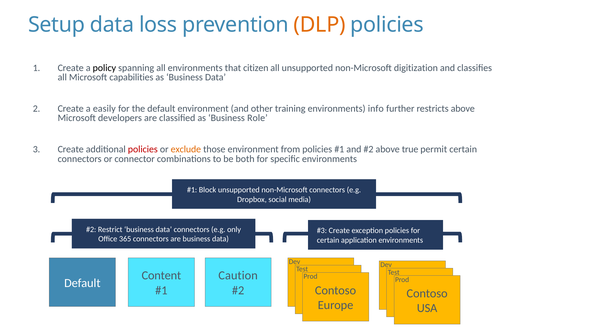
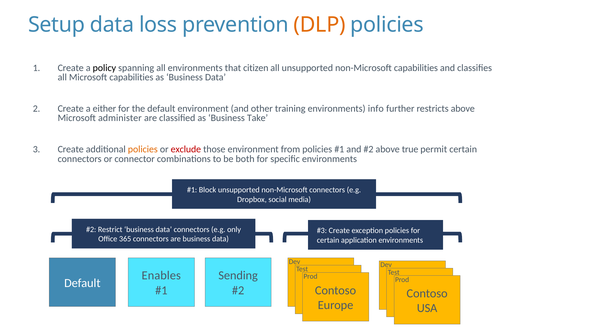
non-Microsoft digitization: digitization -> capabilities
easily: easily -> either
developers: developers -> administer
Role: Role -> Take
policies at (143, 149) colour: red -> orange
exclude colour: orange -> red
Content: Content -> Enables
Caution: Caution -> Sending
